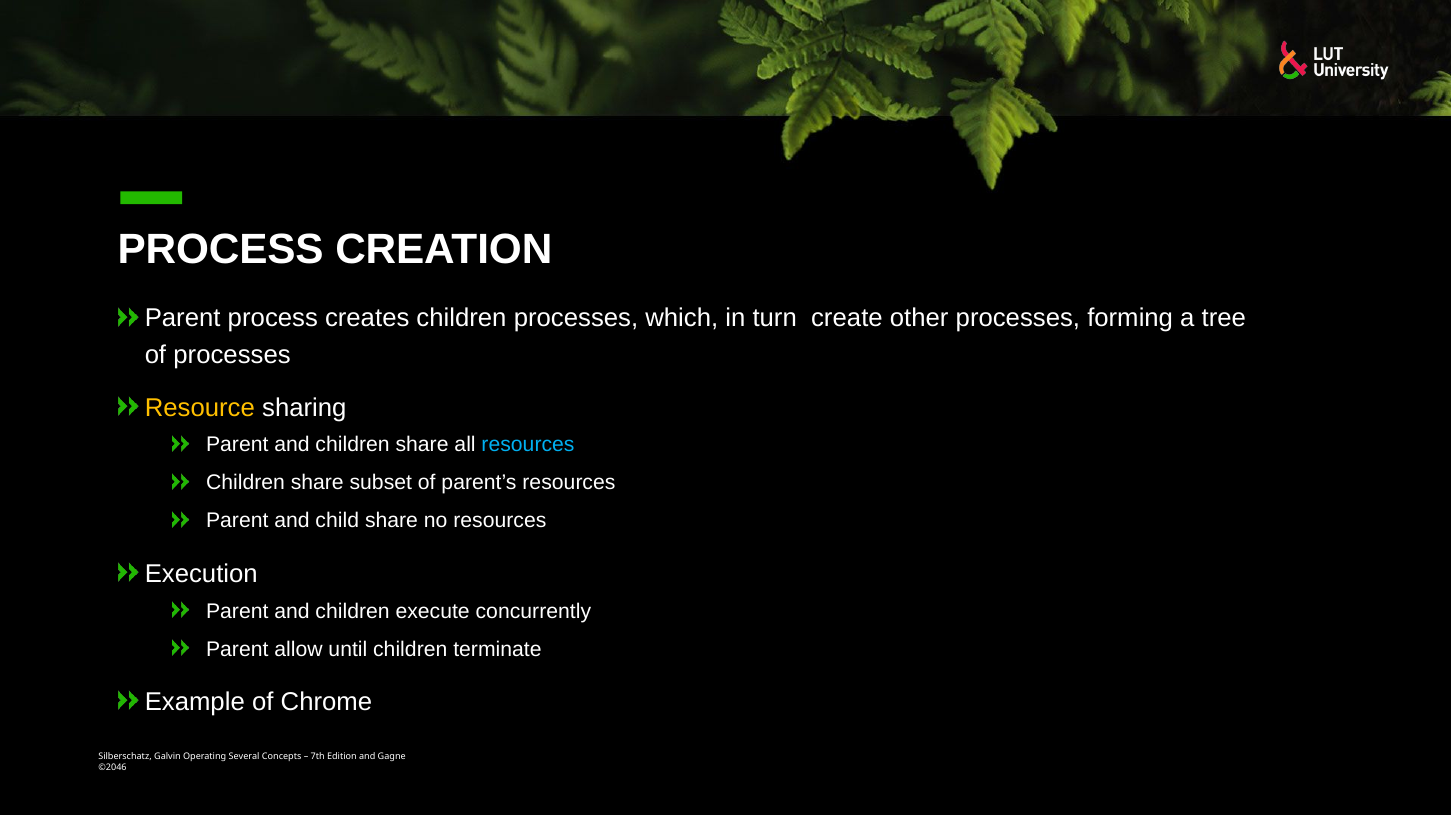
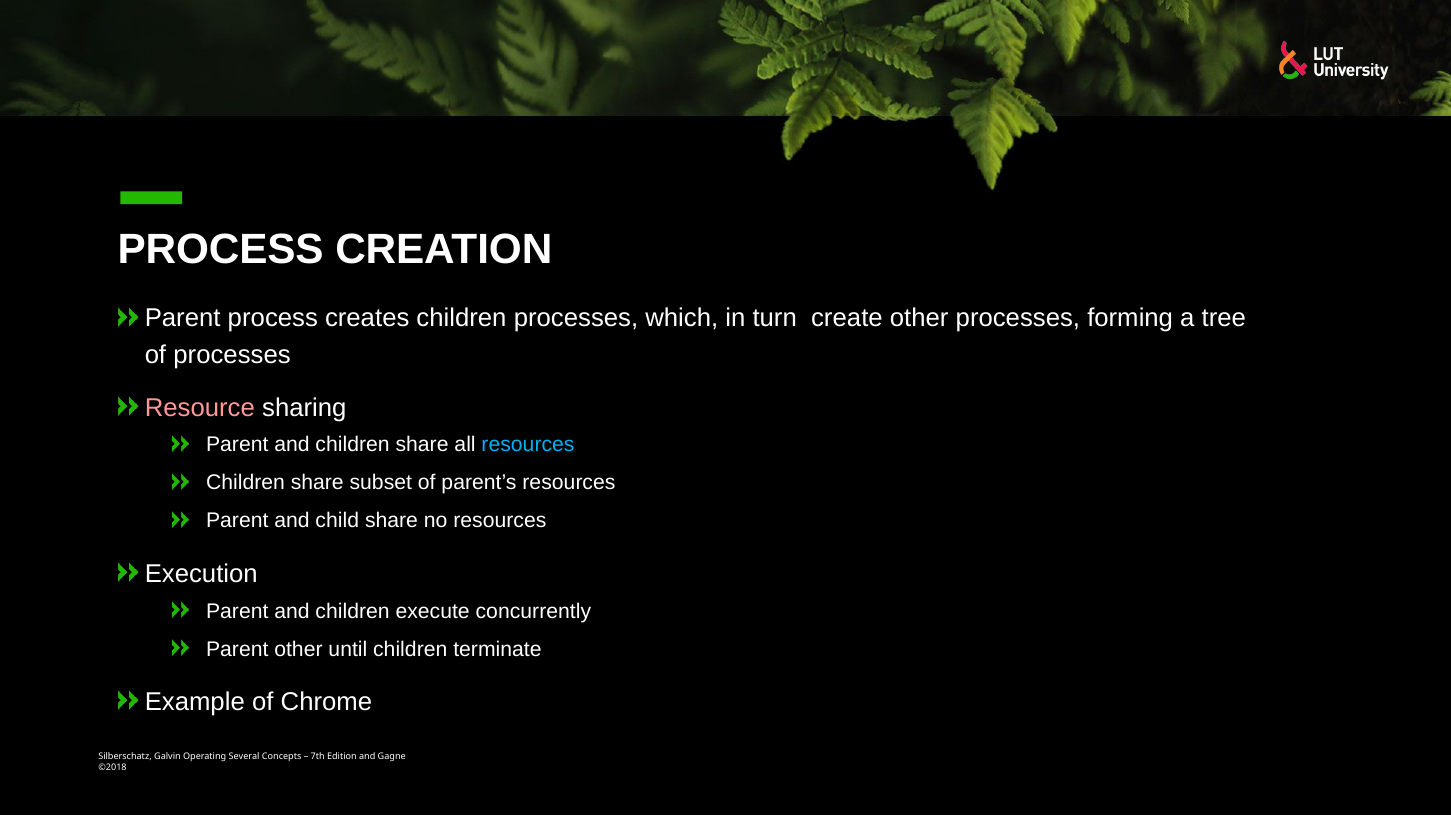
Resource colour: yellow -> pink
Parent allow: allow -> other
©2046: ©2046 -> ©2018
